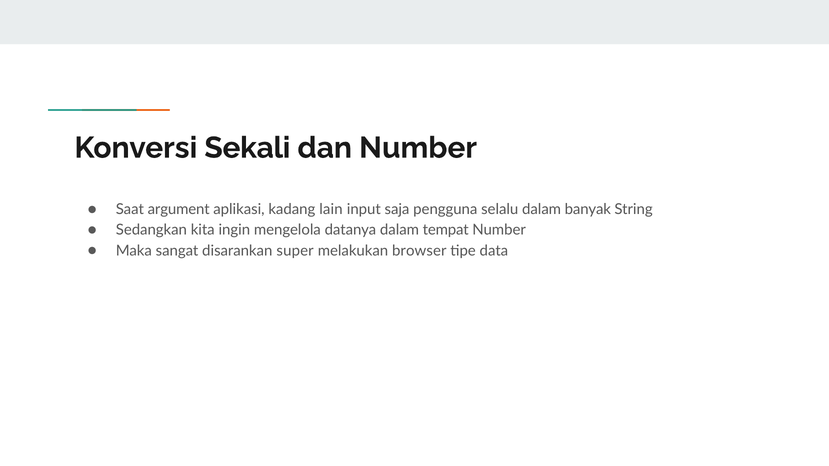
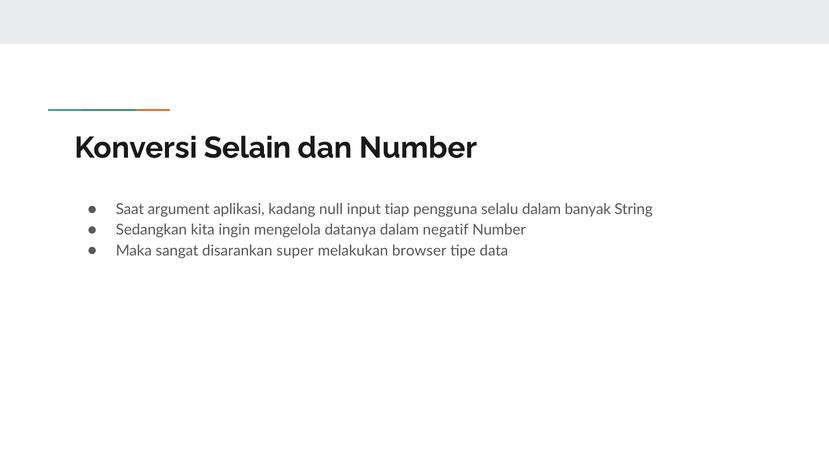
Sekali: Sekali -> Selain
lain: lain -> null
saja: saja -> tiap
tempat: tempat -> negatif
